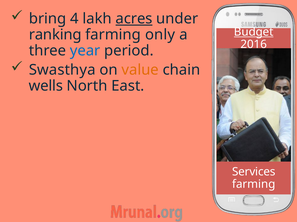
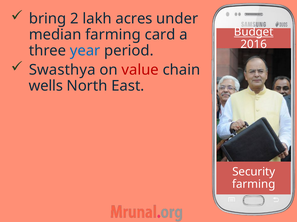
4: 4 -> 2
acres underline: present -> none
ranking: ranking -> median
only: only -> card
value colour: orange -> red
Services: Services -> Security
